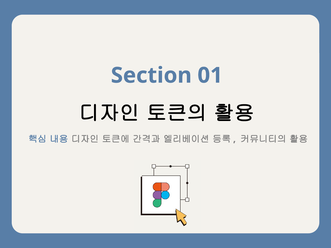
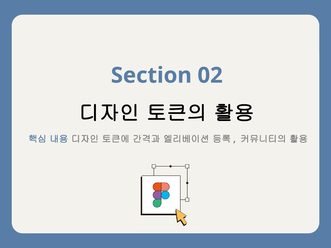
01: 01 -> 02
